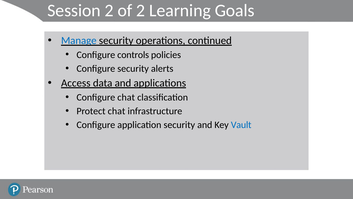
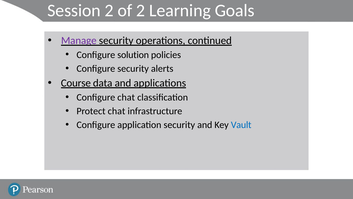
Manage colour: blue -> purple
controls: controls -> solution
Access: Access -> Course
